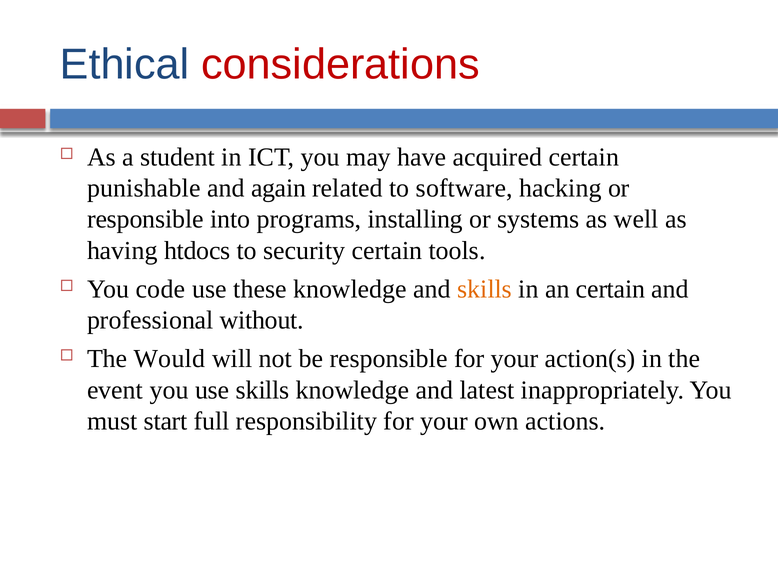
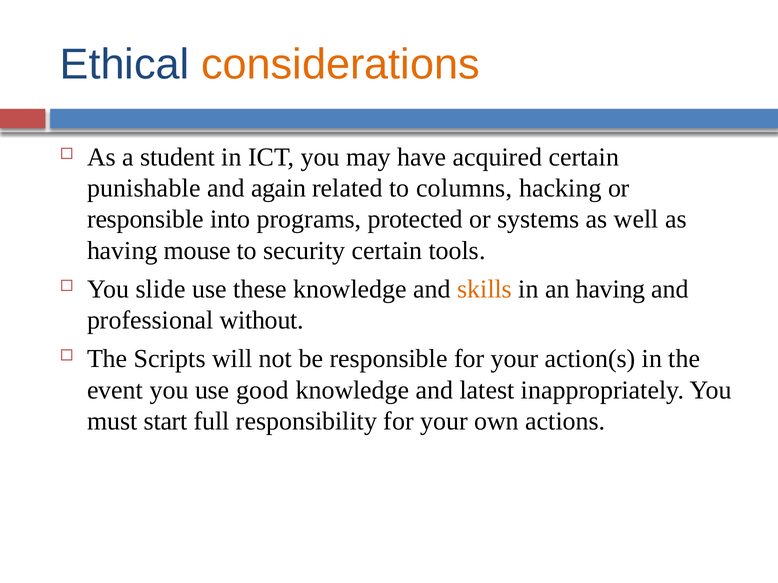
considerations colour: red -> orange
software: software -> columns
installing: installing -> protected
htdocs: htdocs -> mouse
code: code -> slide
an certain: certain -> having
Would: Would -> Scripts
use skills: skills -> good
